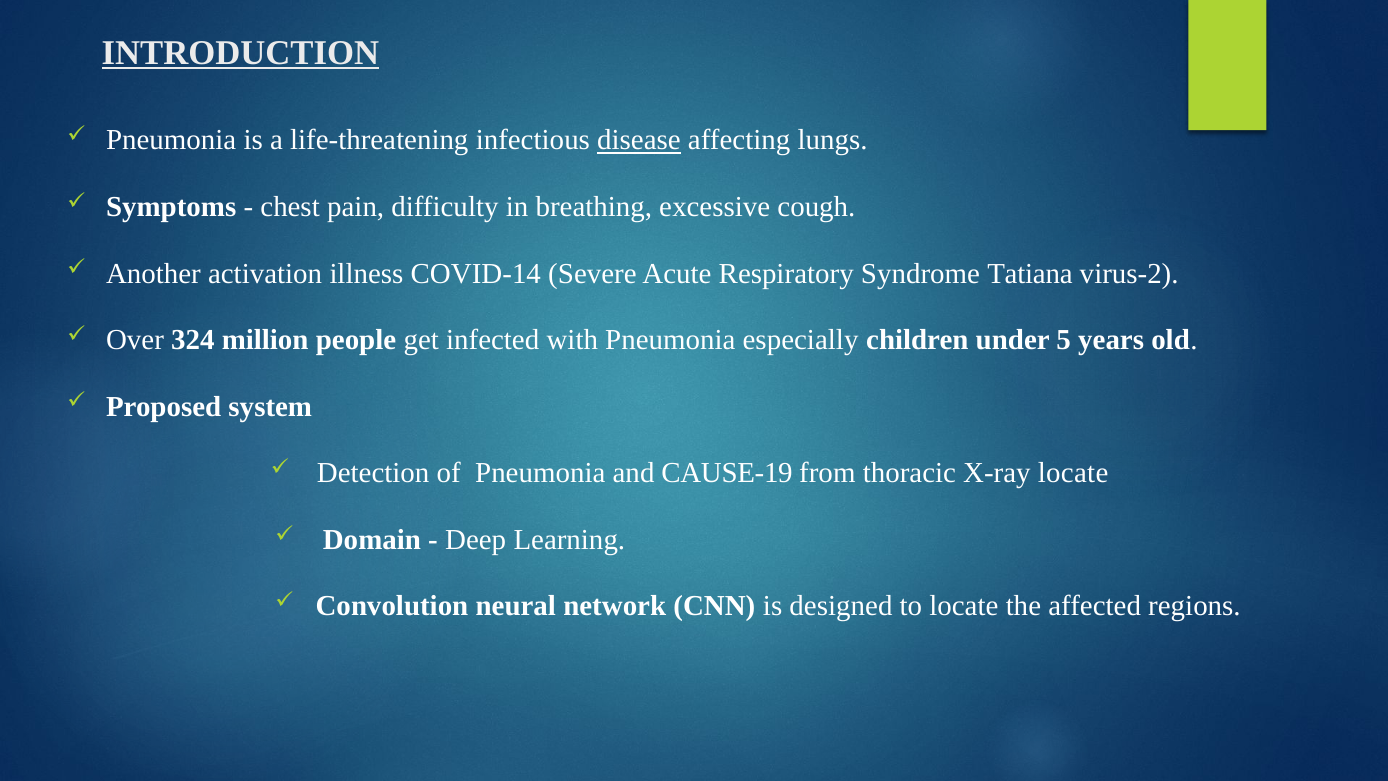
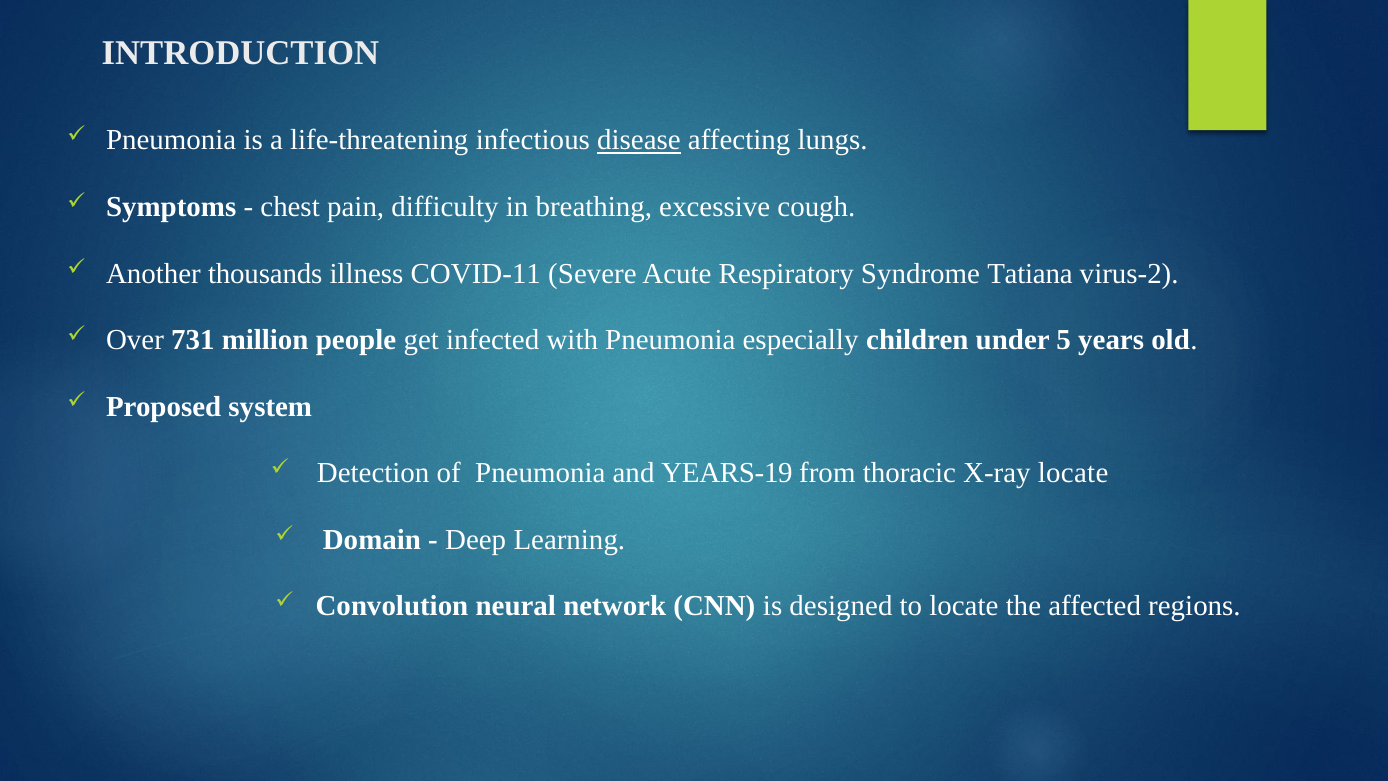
INTRODUCTION underline: present -> none
activation: activation -> thousands
COVID-14: COVID-14 -> COVID-11
324: 324 -> 731
CAUSE-19: CAUSE-19 -> YEARS-19
